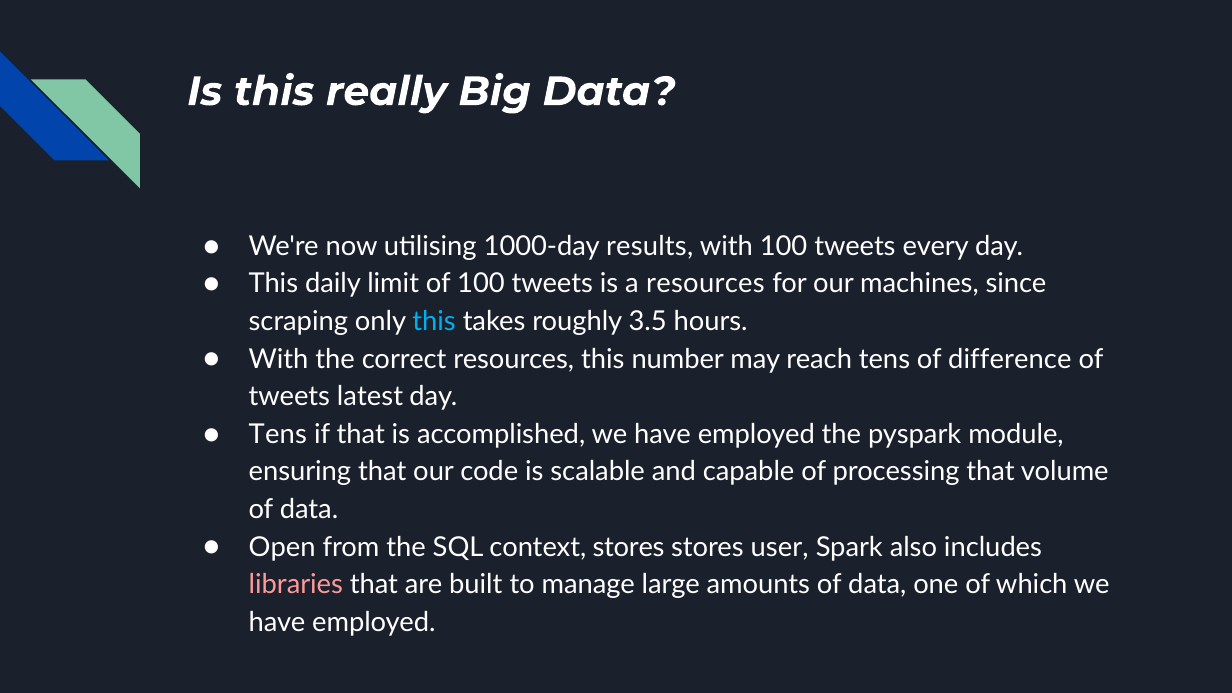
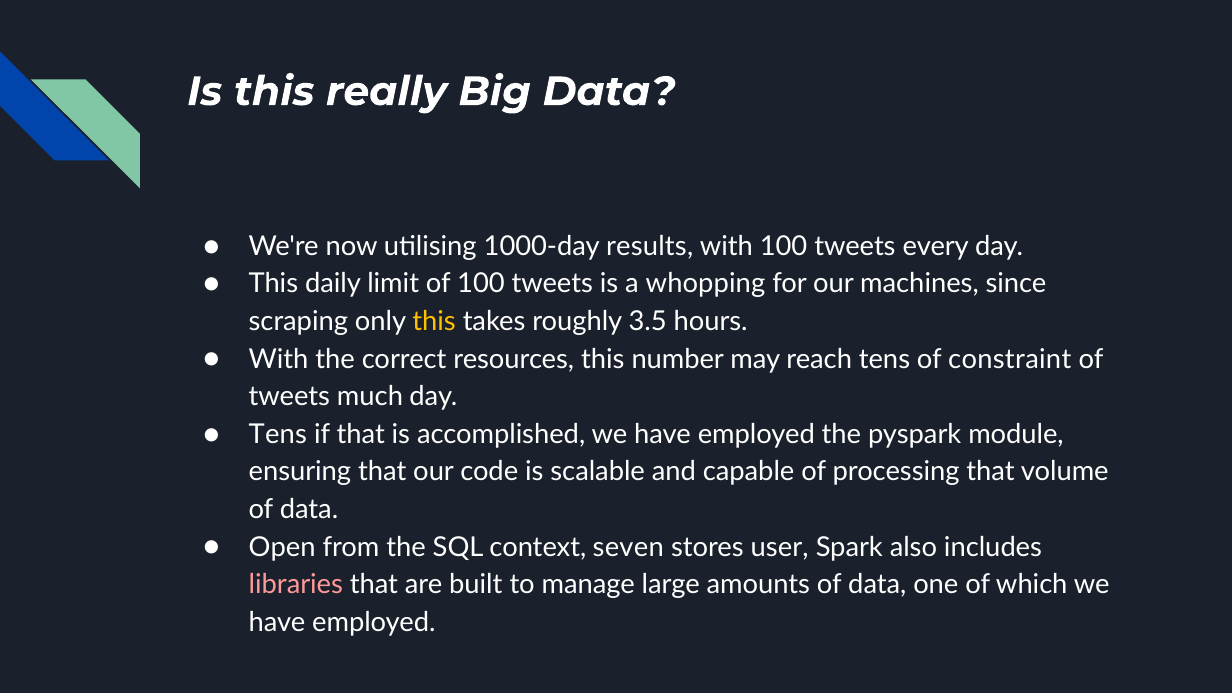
a resources: resources -> whopping
this at (434, 321) colour: light blue -> yellow
difference: difference -> constraint
latest: latest -> much
context stores: stores -> seven
